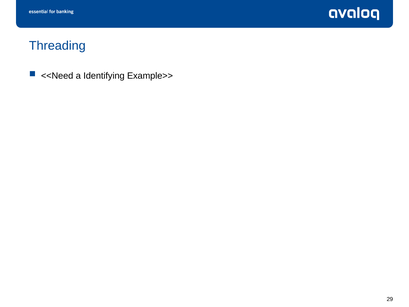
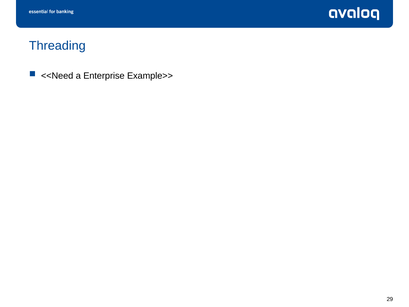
Identifying: Identifying -> Enterprise
